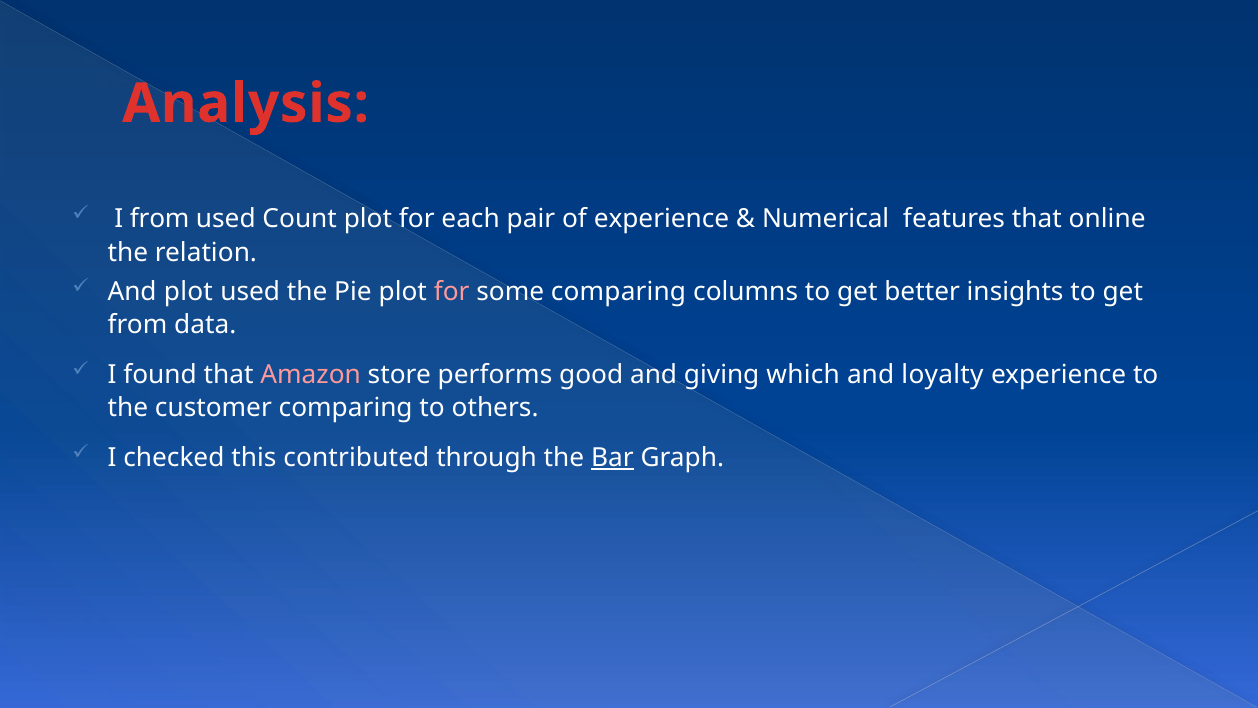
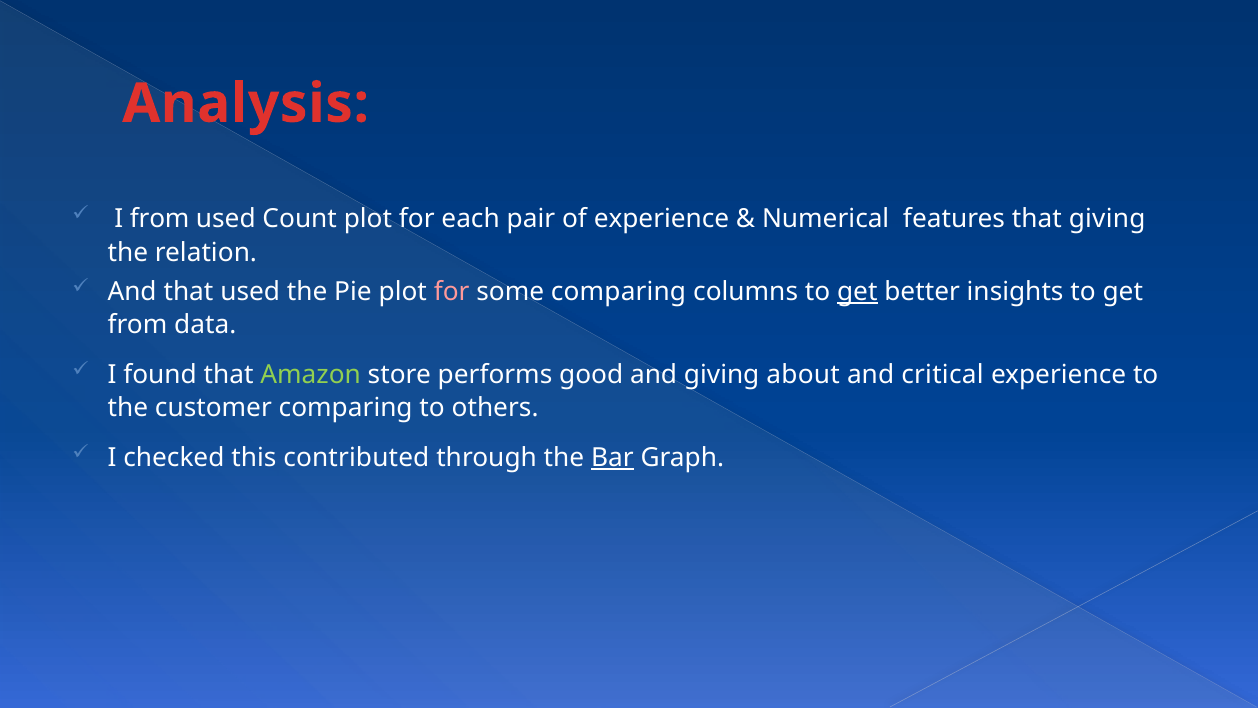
that online: online -> giving
And plot: plot -> that
get at (857, 291) underline: none -> present
Amazon colour: pink -> light green
which: which -> about
loyalty: loyalty -> critical
